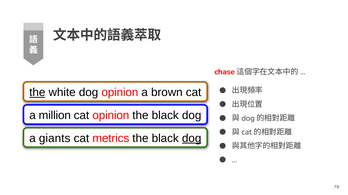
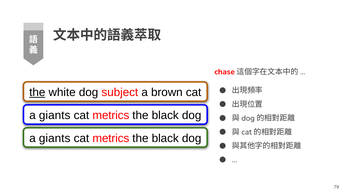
dog opinion: opinion -> subject
million at (55, 116): million -> giants
opinion at (111, 116): opinion -> metrics
dog at (192, 139) underline: present -> none
